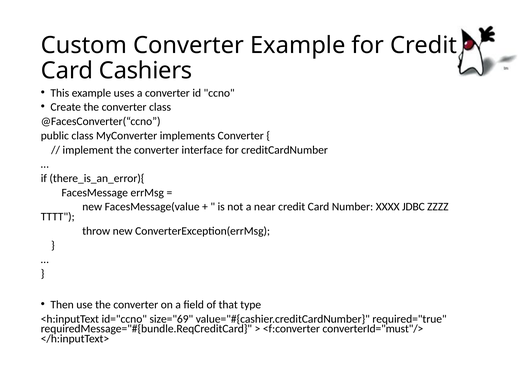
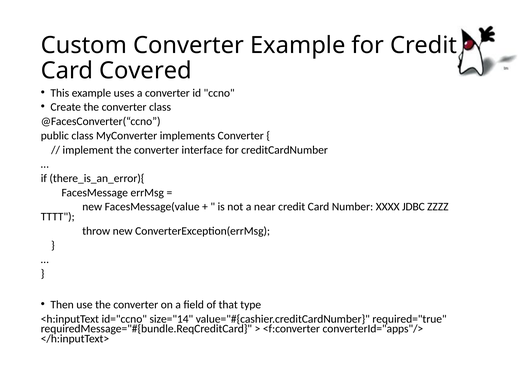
Cashiers: Cashiers -> Covered
size="69: size="69 -> size="14
converterId="must"/>: converterId="must"/> -> converterId="apps"/>
